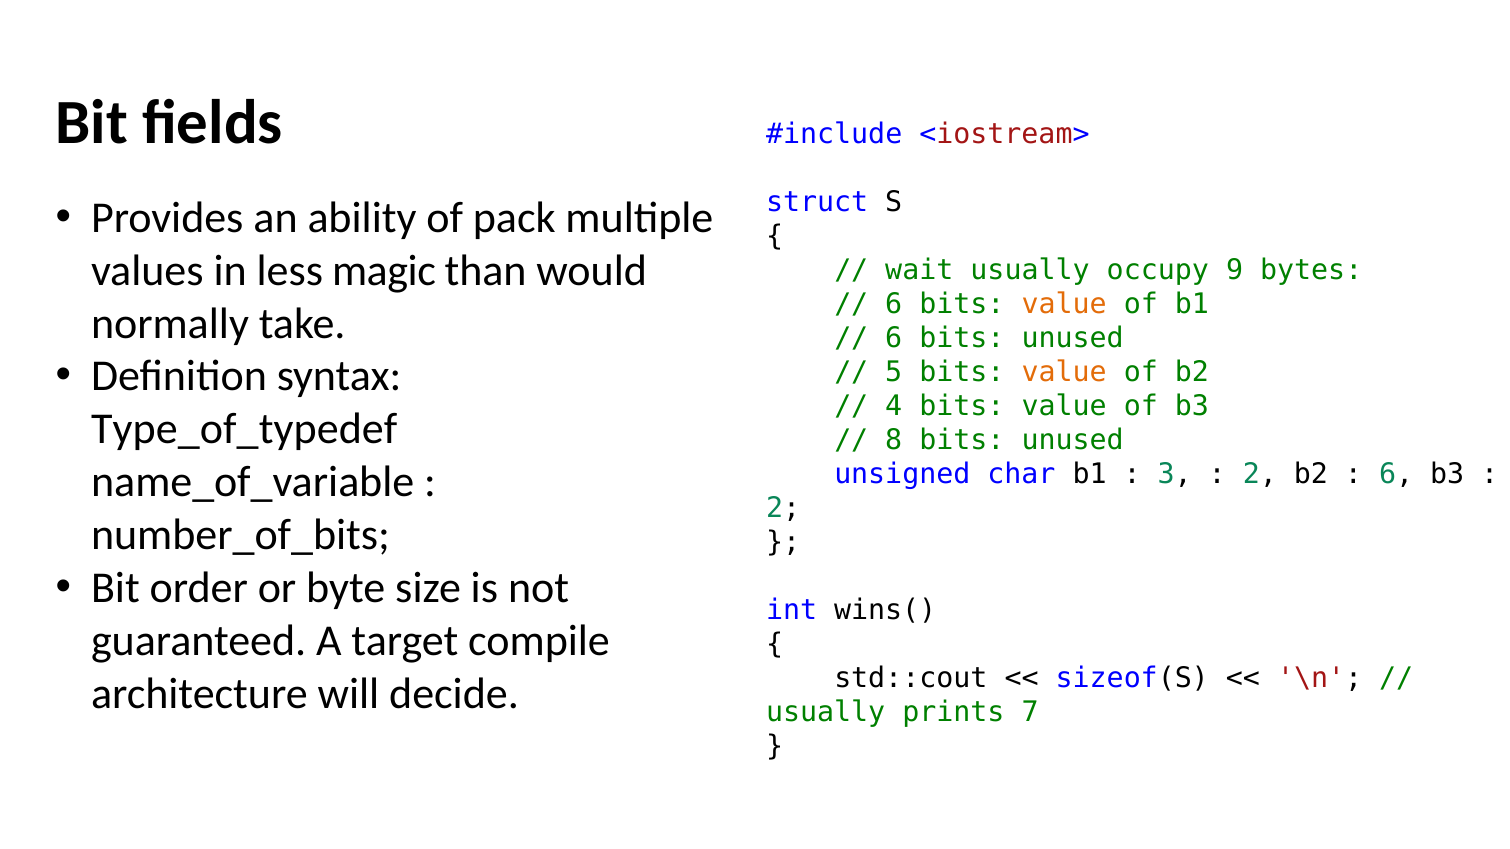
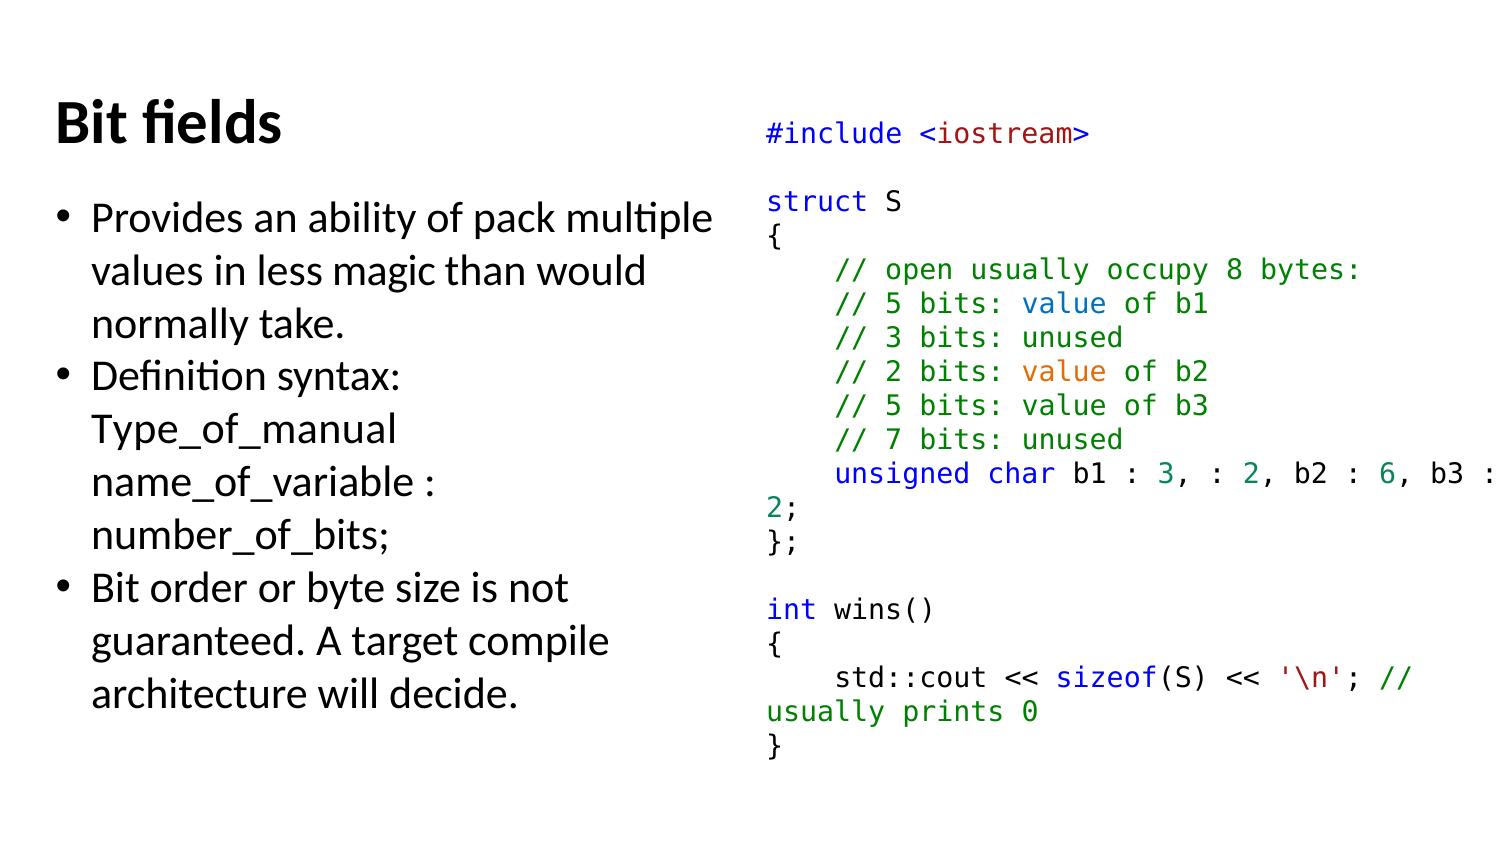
wait: wait -> open
9: 9 -> 8
6 at (894, 305): 6 -> 5
value at (1064, 305) colour: orange -> blue
6 at (894, 339): 6 -> 3
5 at (894, 373): 5 -> 2
4 at (894, 407): 4 -> 5
Type_of_typedef: Type_of_typedef -> Type_of_manual
8: 8 -> 7
7: 7 -> 0
